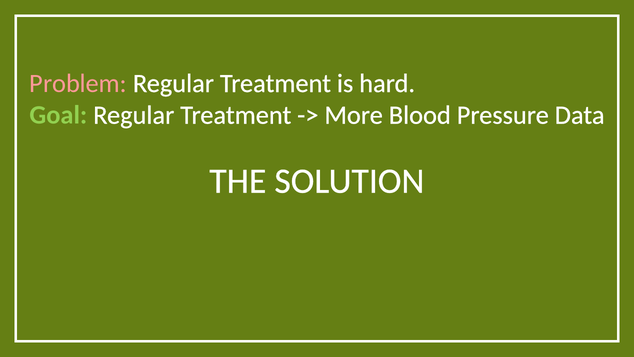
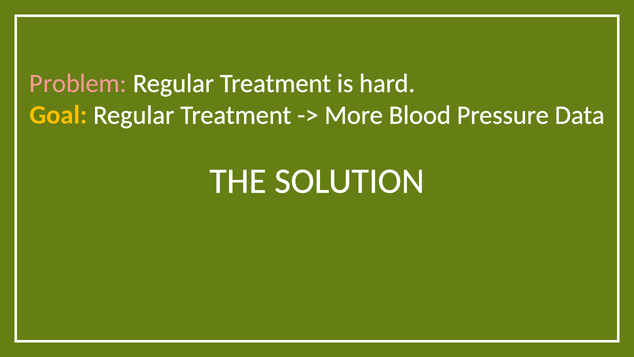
Goal colour: light green -> yellow
